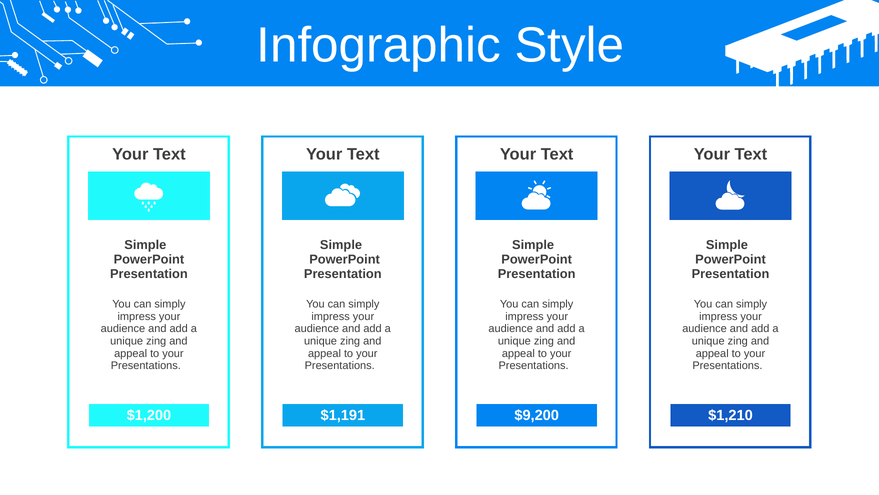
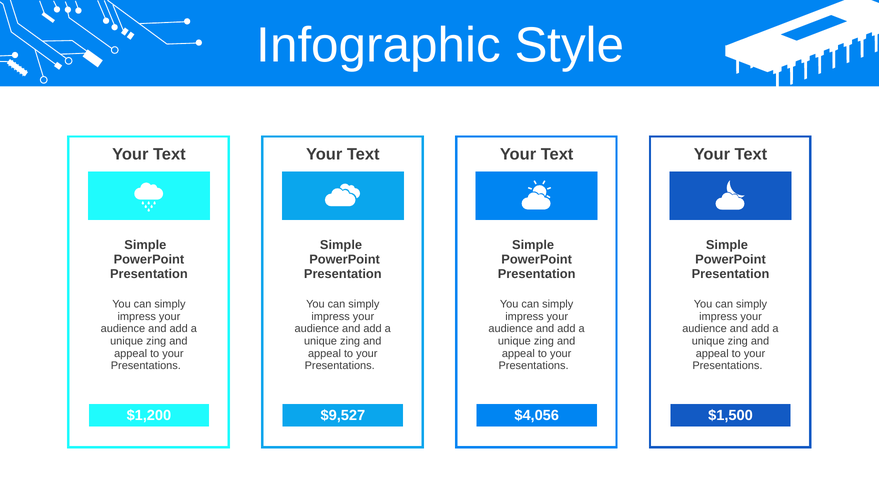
$1,191: $1,191 -> $9,527
$9,200: $9,200 -> $4,056
$1,210: $1,210 -> $1,500
